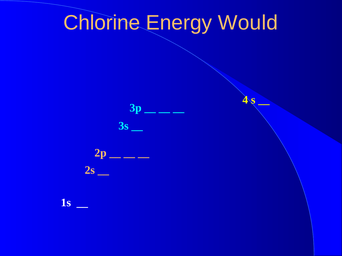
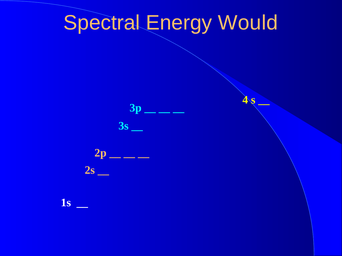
Chlorine: Chlorine -> Spectral
